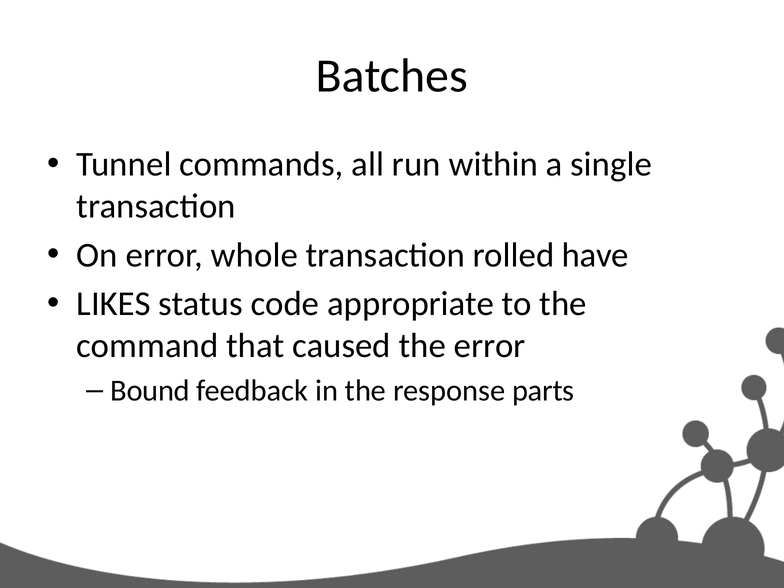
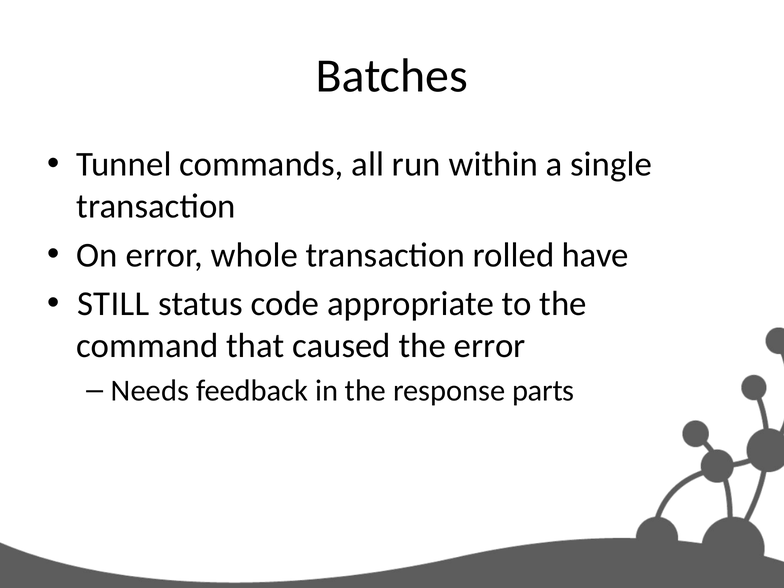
LIKES: LIKES -> STILL
Bound: Bound -> Needs
